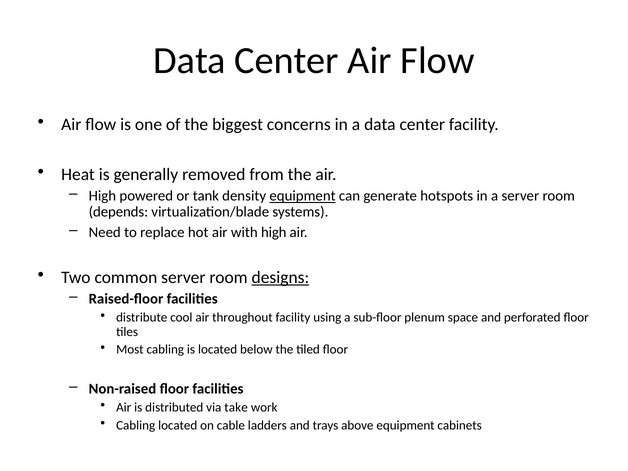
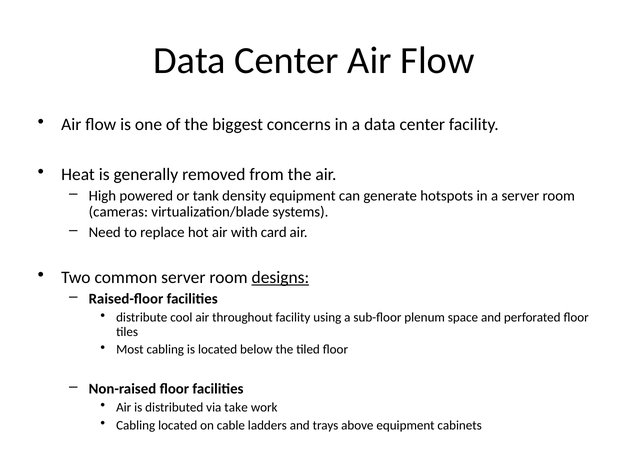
equipment at (303, 196) underline: present -> none
depends: depends -> cameras
with high: high -> card
